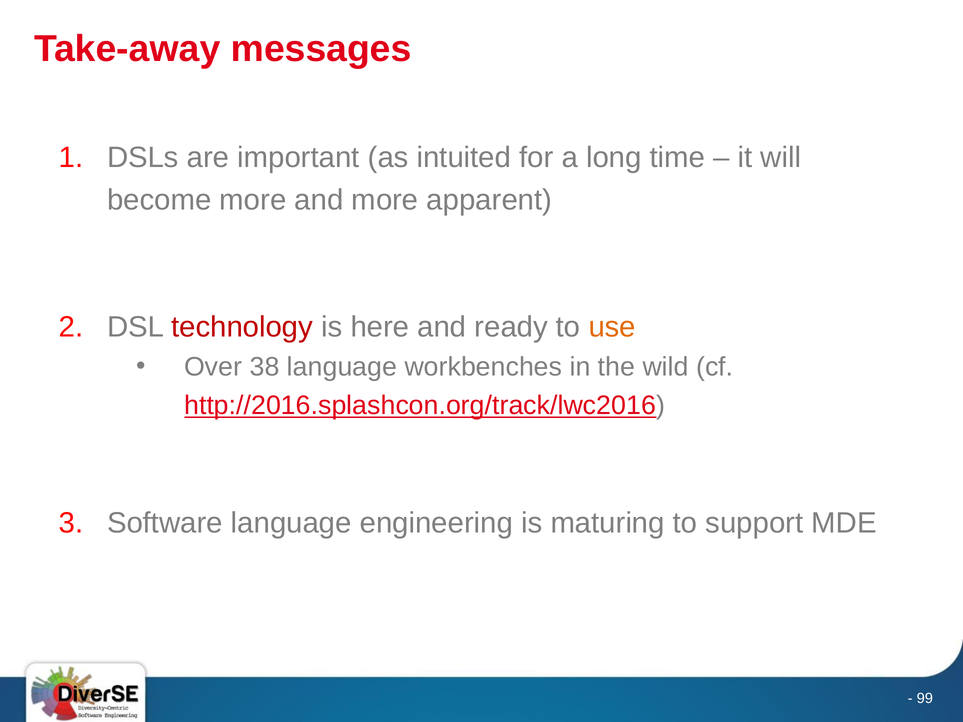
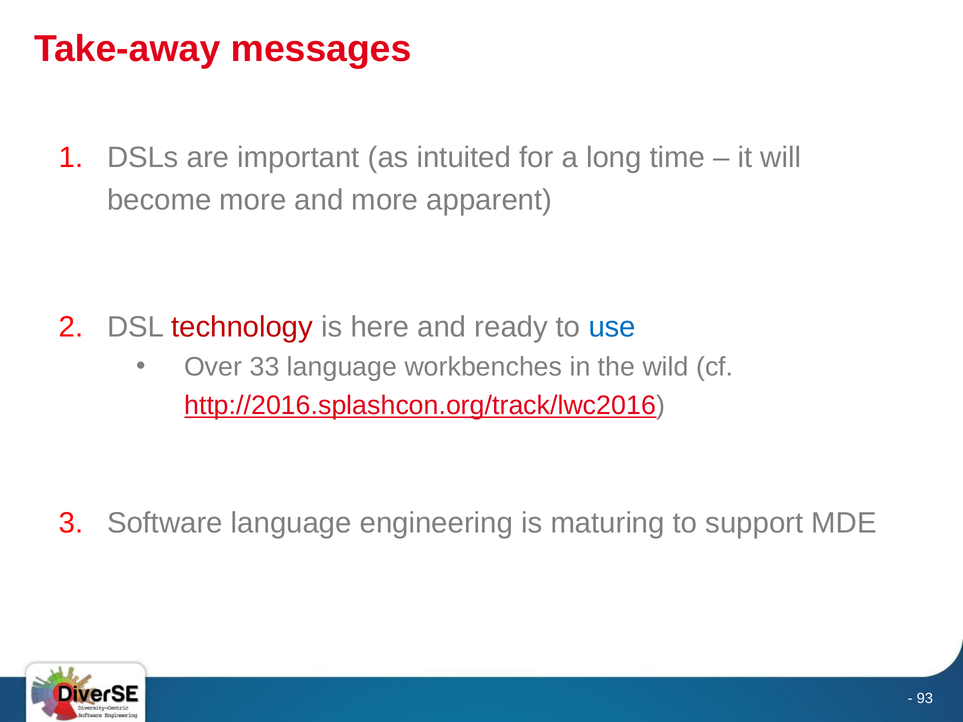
use colour: orange -> blue
38: 38 -> 33
99: 99 -> 93
